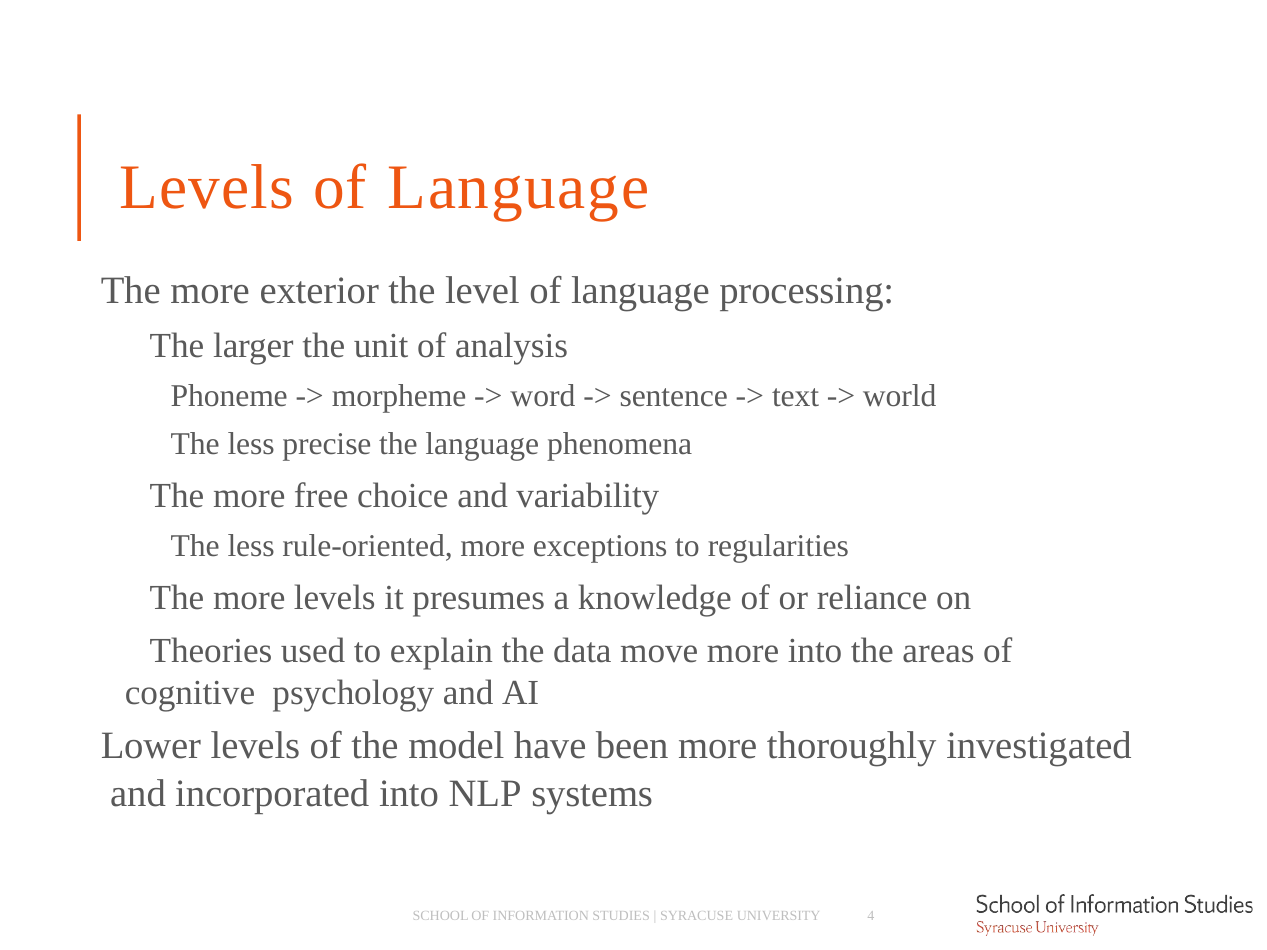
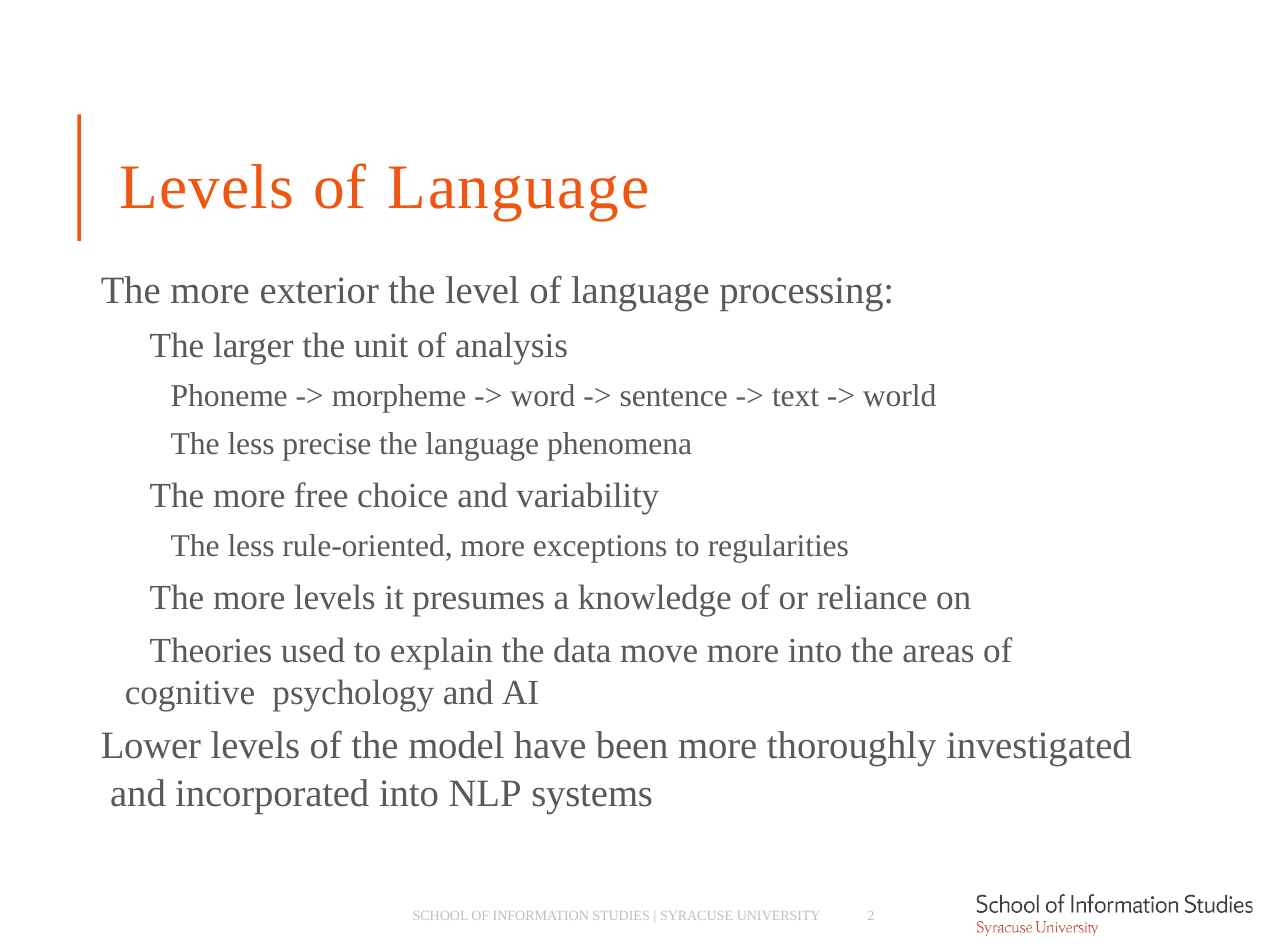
4: 4 -> 2
